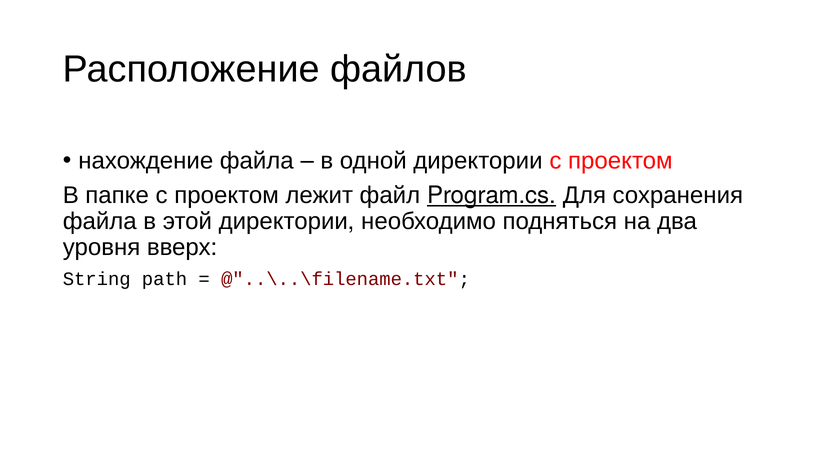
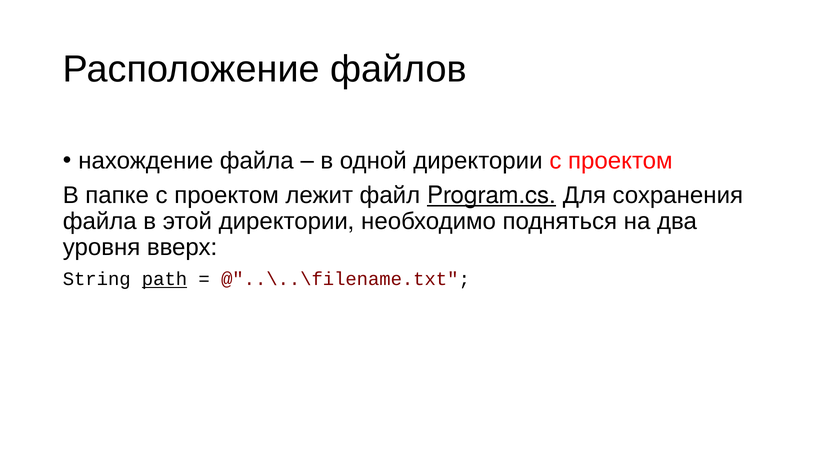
path underline: none -> present
